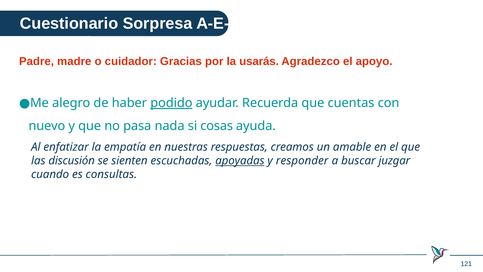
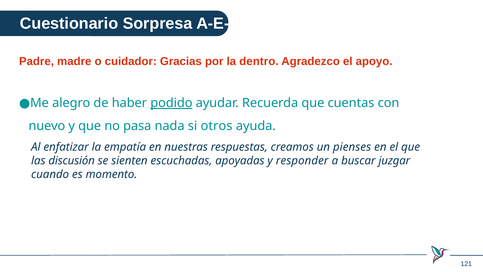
usarás: usarás -> dentro
cosas: cosas -> otros
amable: amable -> pienses
apoyadas underline: present -> none
consultas: consultas -> momento
